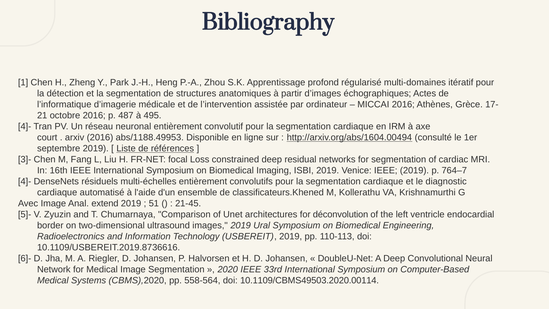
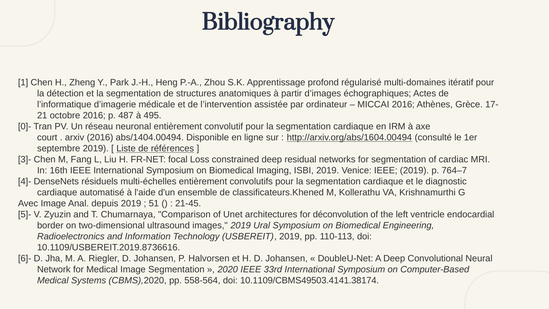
4]- at (25, 127): 4]- -> 0]-
abs/1188.49953: abs/1188.49953 -> abs/1404.00494
extend: extend -> depuis
10.1109/CBMS49503.2020.00114: 10.1109/CBMS49503.2020.00114 -> 10.1109/CBMS49503.4141.38174
